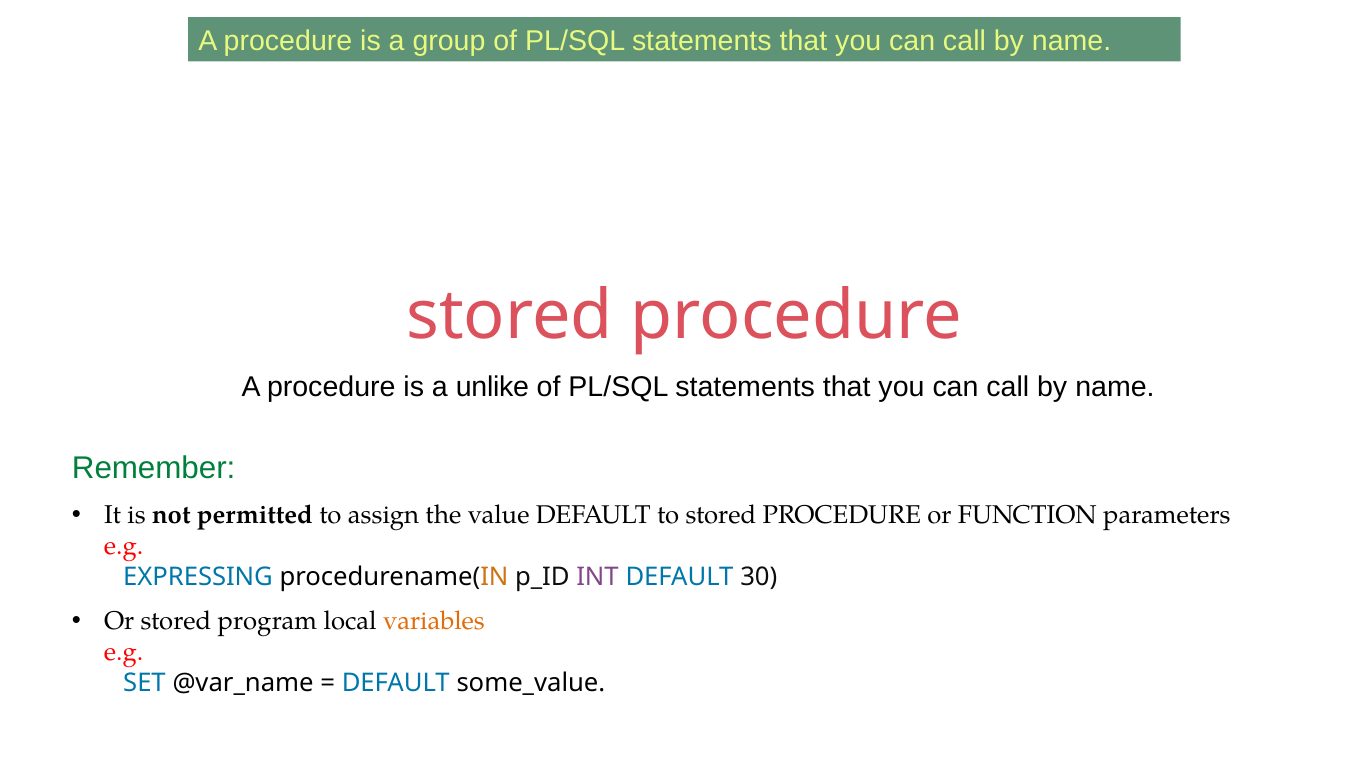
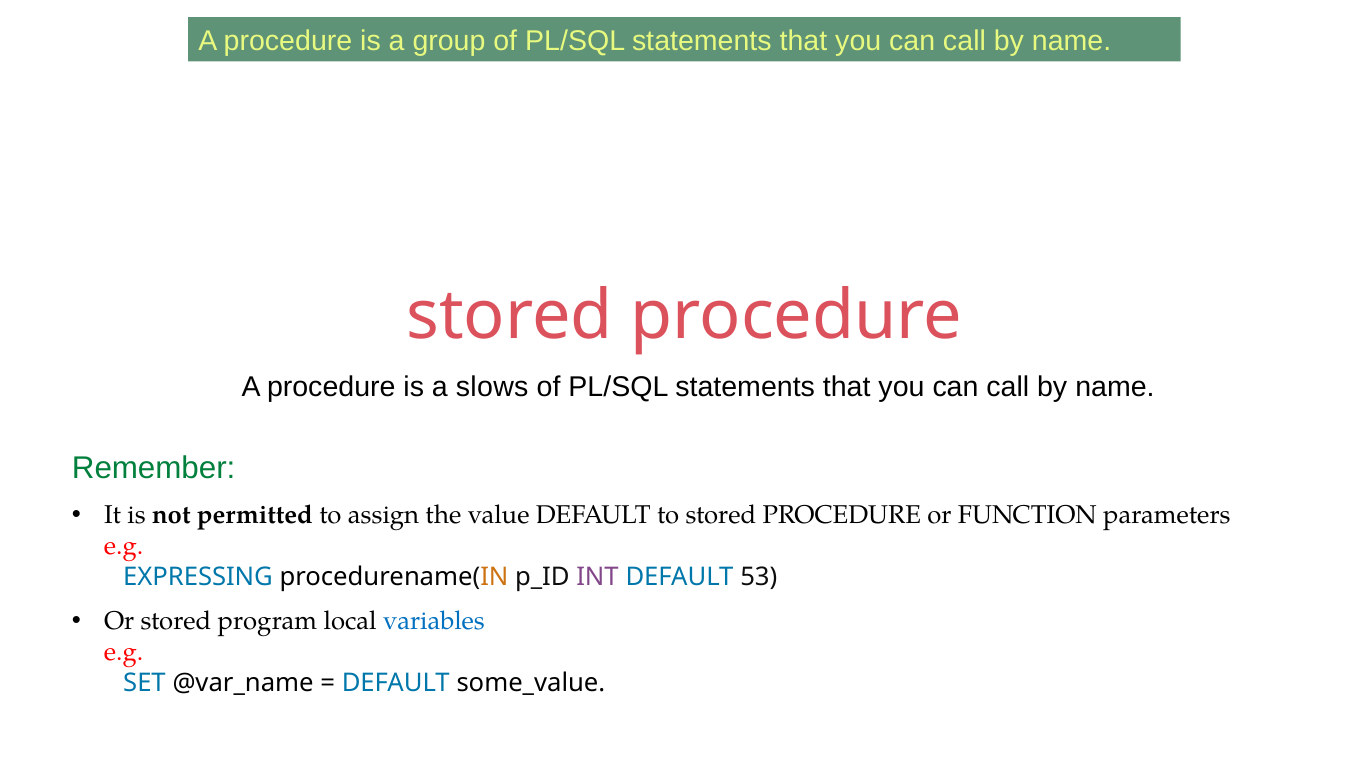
unlike: unlike -> slows
30: 30 -> 53
variables colour: orange -> blue
